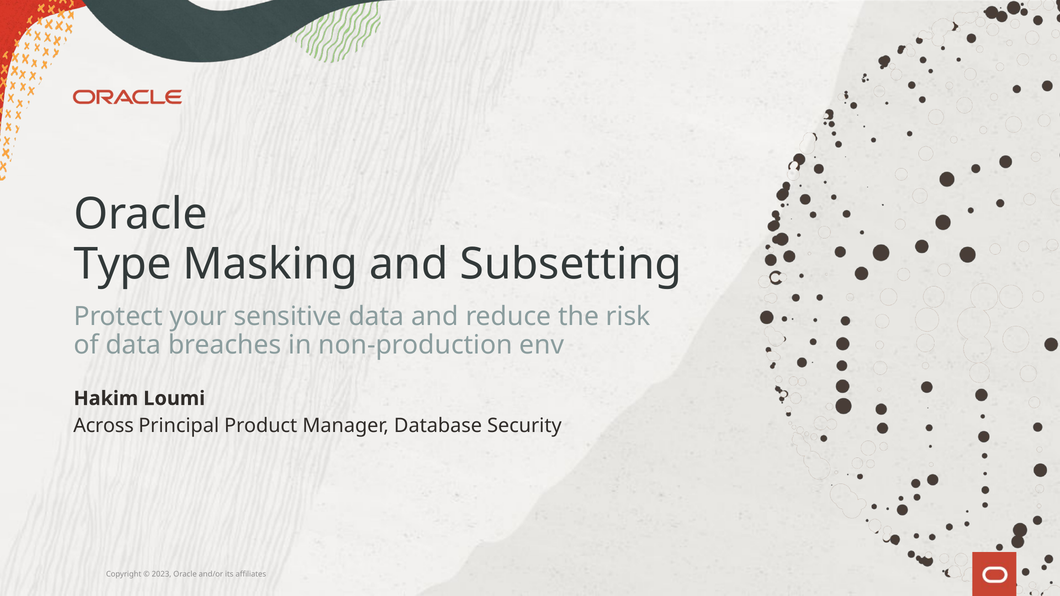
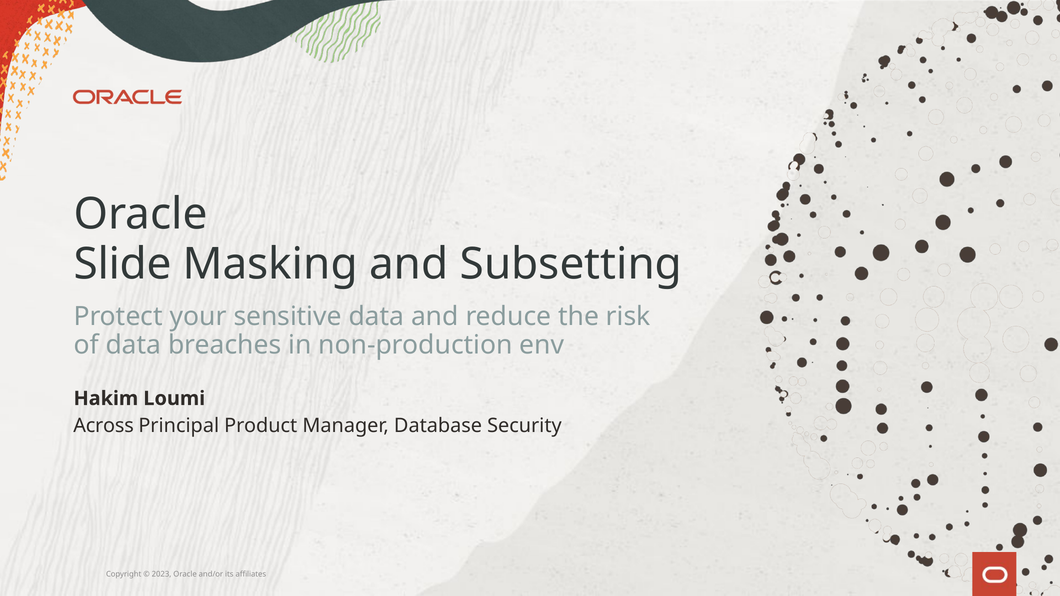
Type: Type -> Slide
